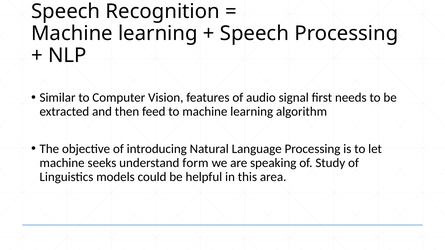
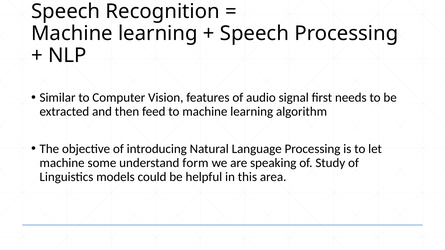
seeks: seeks -> some
